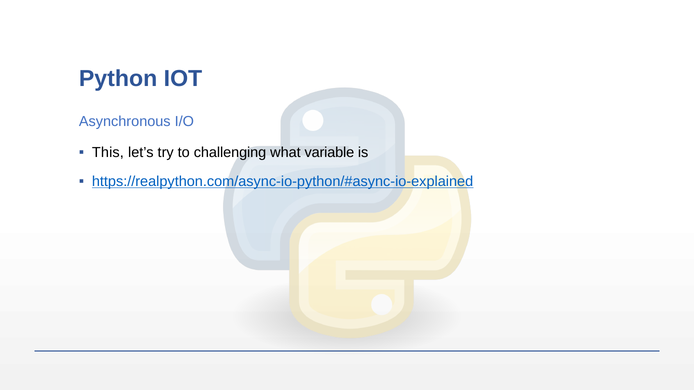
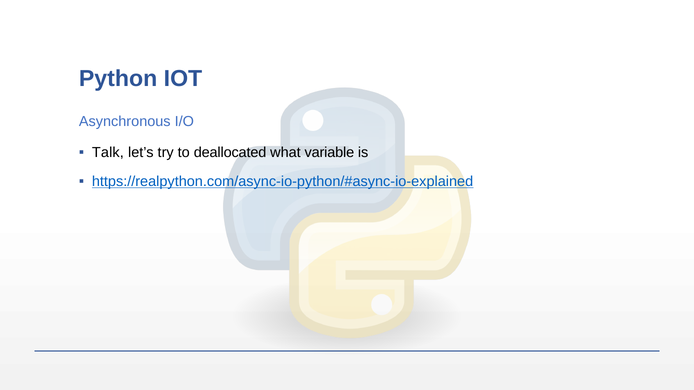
This: This -> Talk
challenging: challenging -> deallocated
